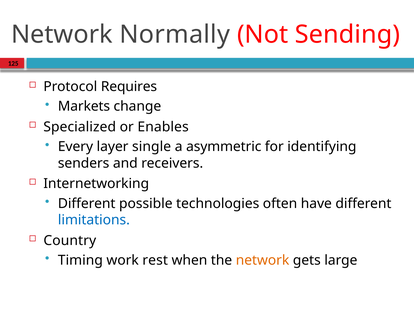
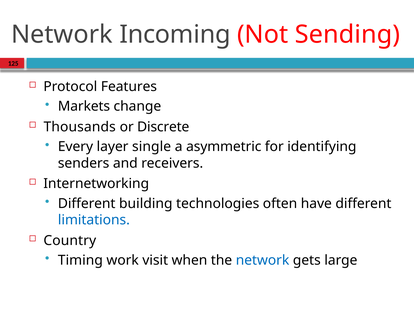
Normally: Normally -> Incoming
Requires: Requires -> Features
Specialized: Specialized -> Thousands
Enables: Enables -> Discrete
possible: possible -> building
rest: rest -> visit
network at (263, 261) colour: orange -> blue
